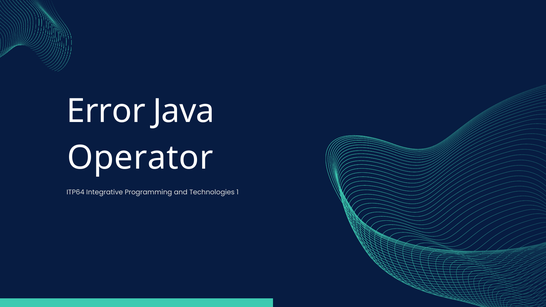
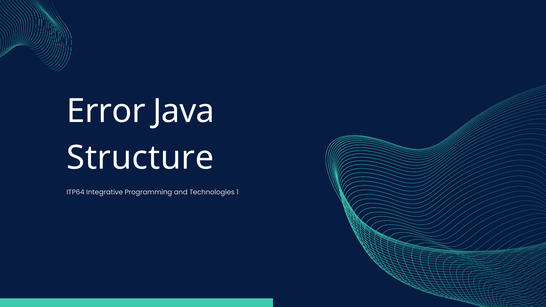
Operator: Operator -> Structure
